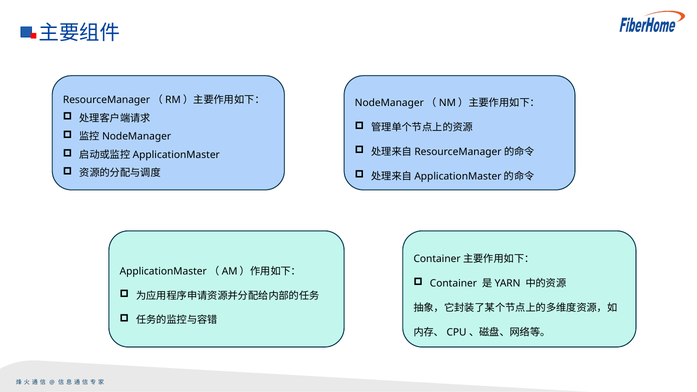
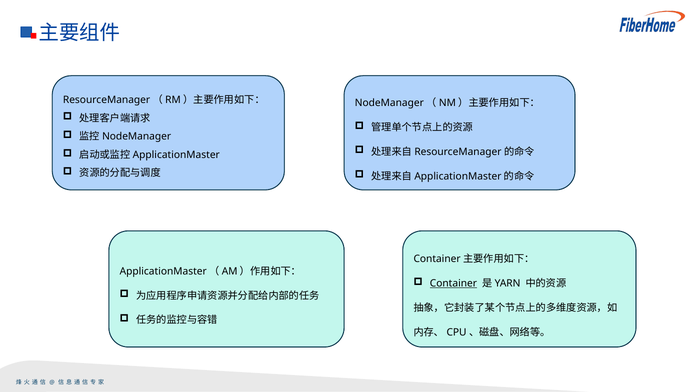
Container underline: none -> present
